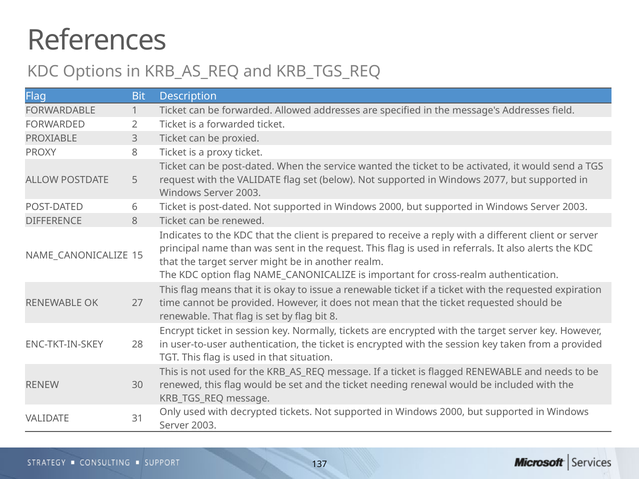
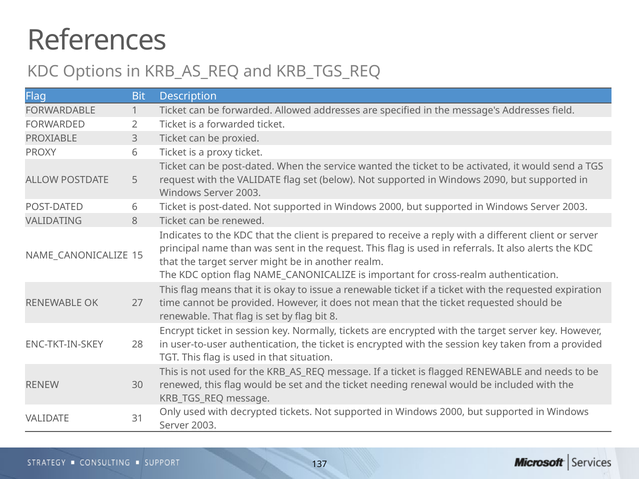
PROXY 8: 8 -> 6
2077: 2077 -> 2090
DIFFERENCE: DIFFERENCE -> VALIDATING
